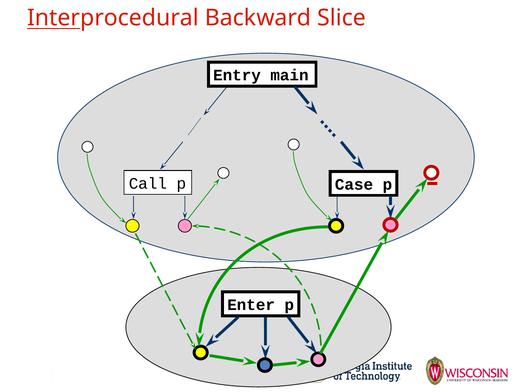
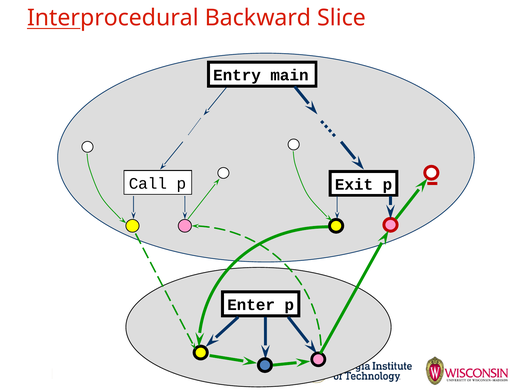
Case: Case -> Exit
